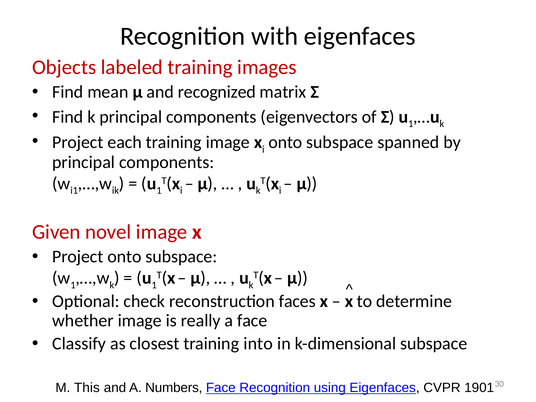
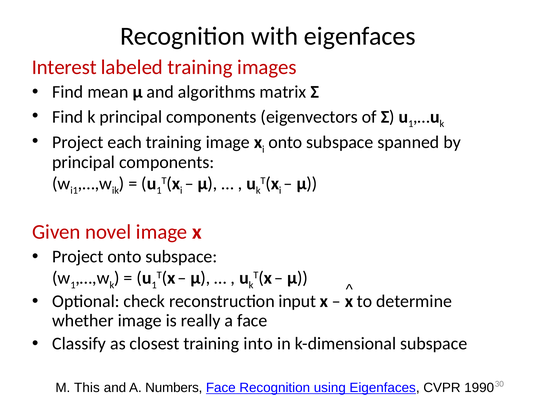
Objects: Objects -> Interest
recognized: recognized -> algorithms
faces: faces -> input
1901: 1901 -> 1990
